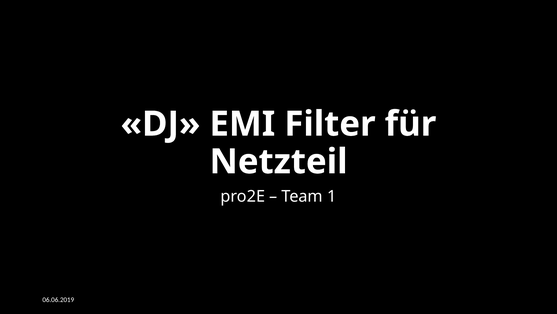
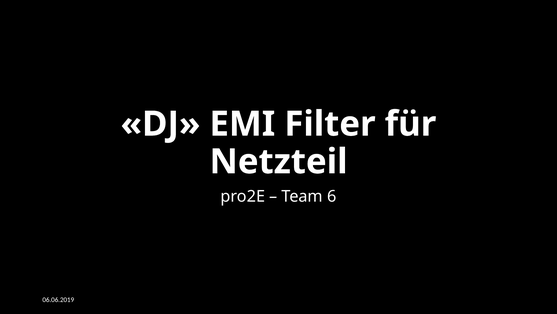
1: 1 -> 6
